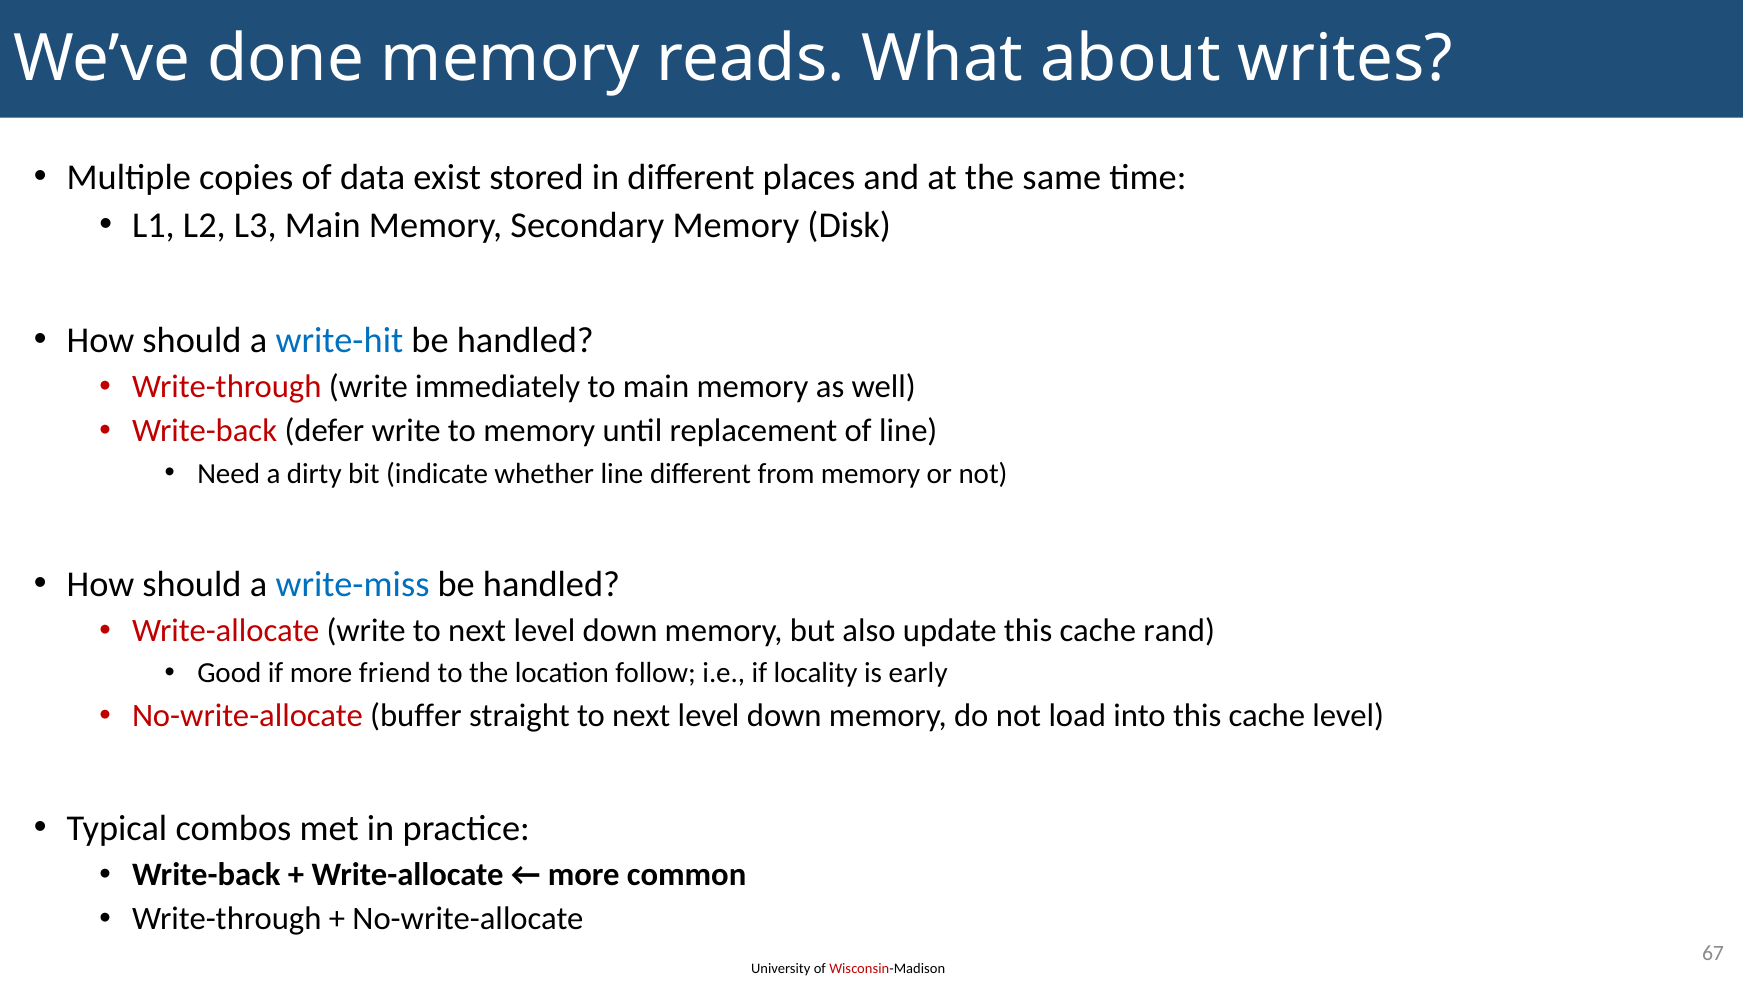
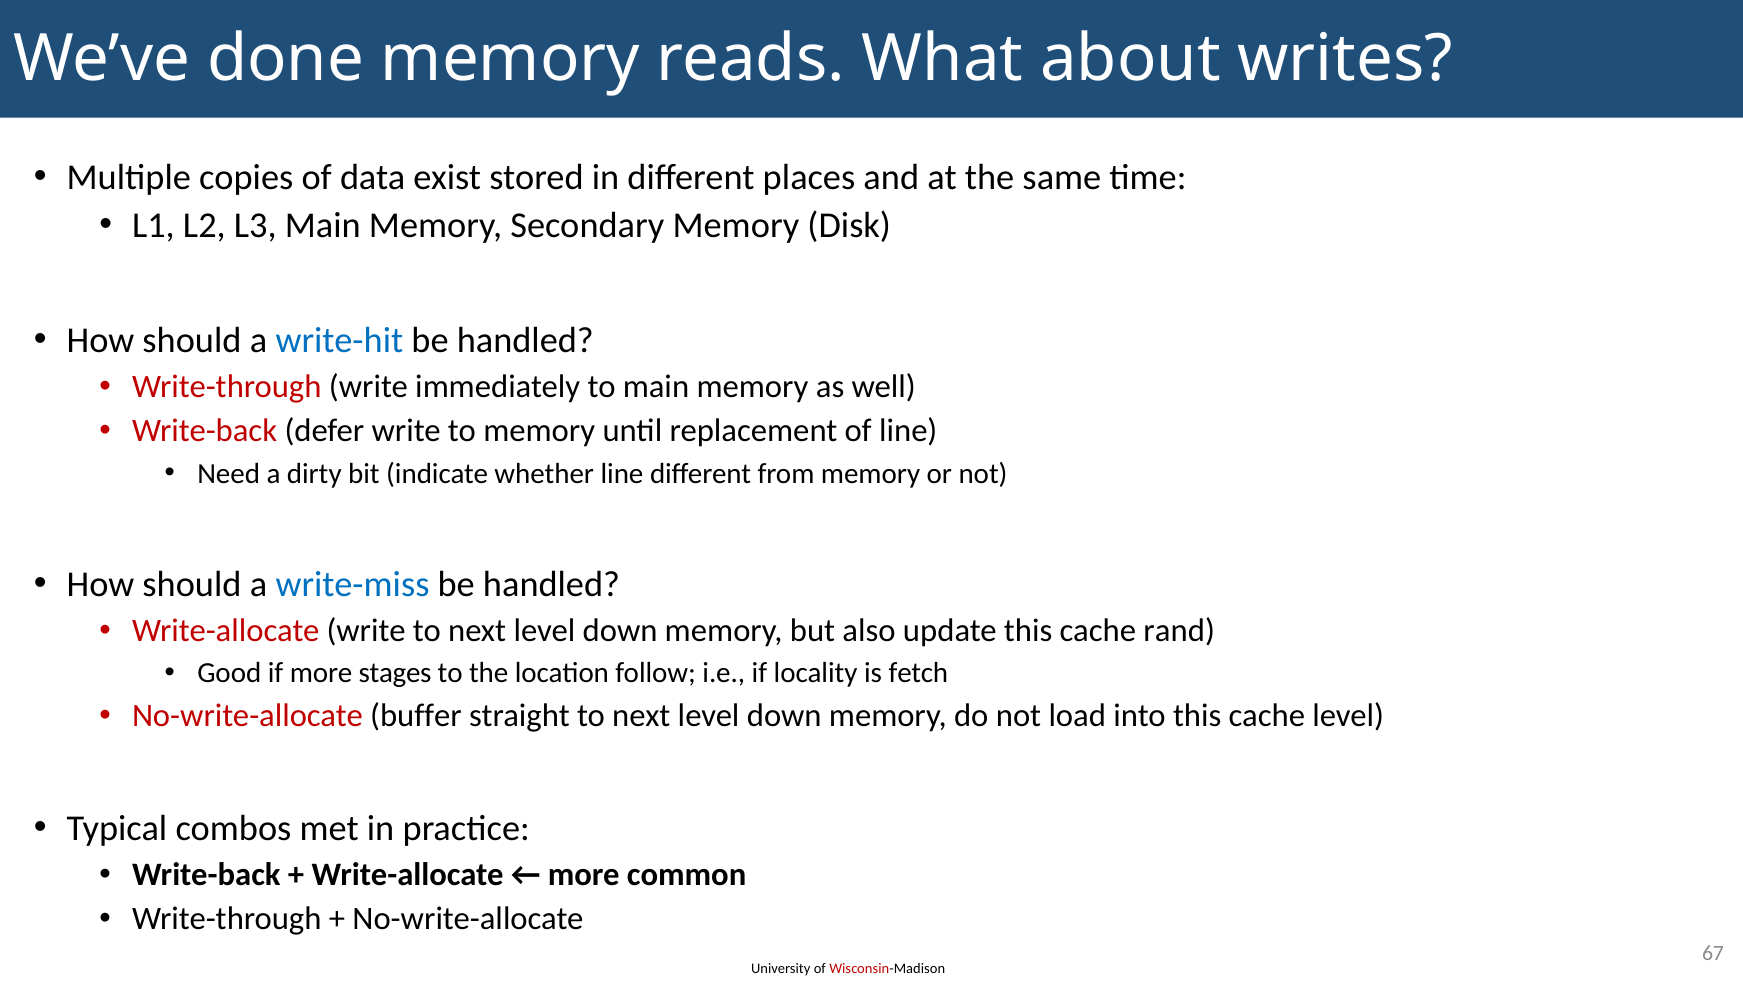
friend: friend -> stages
early: early -> fetch
